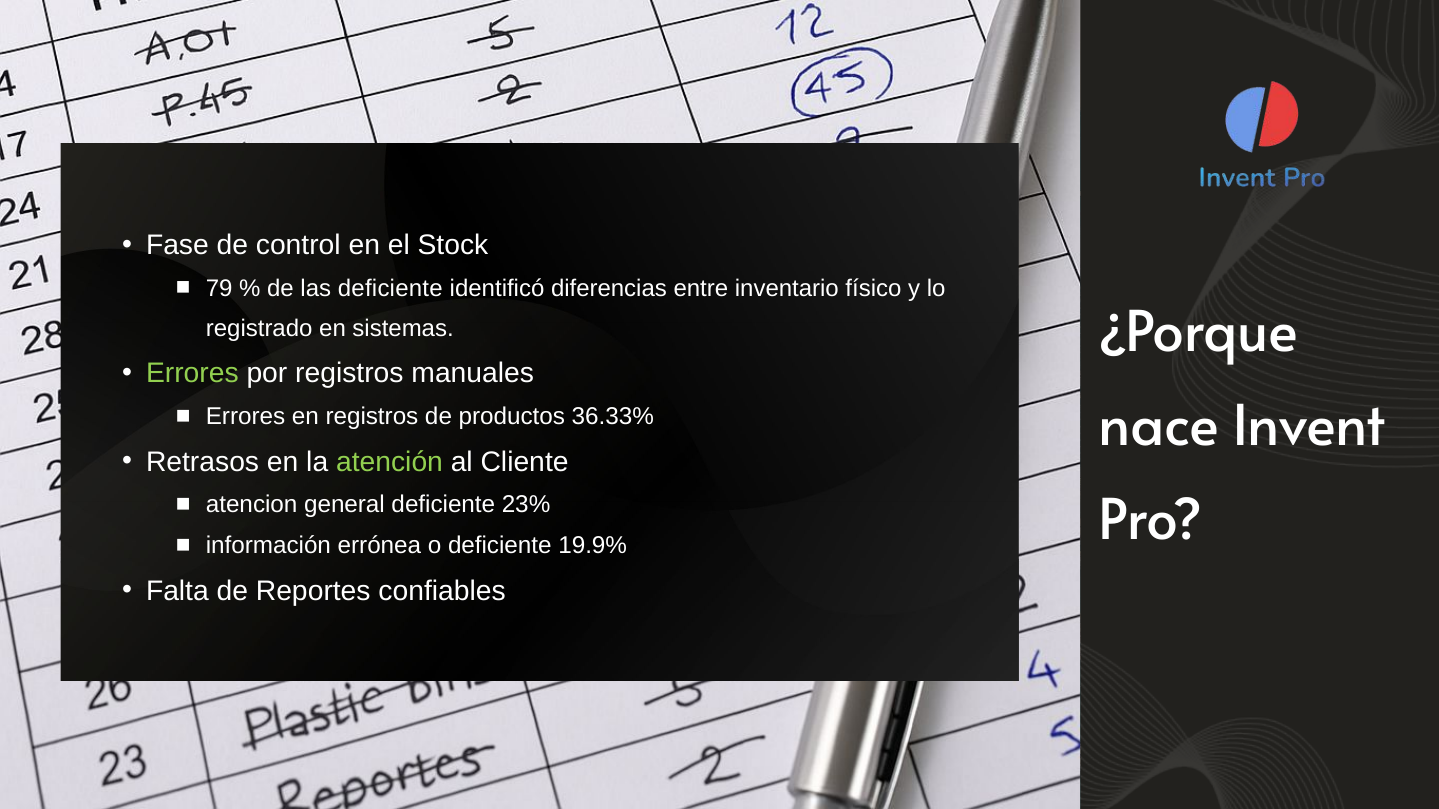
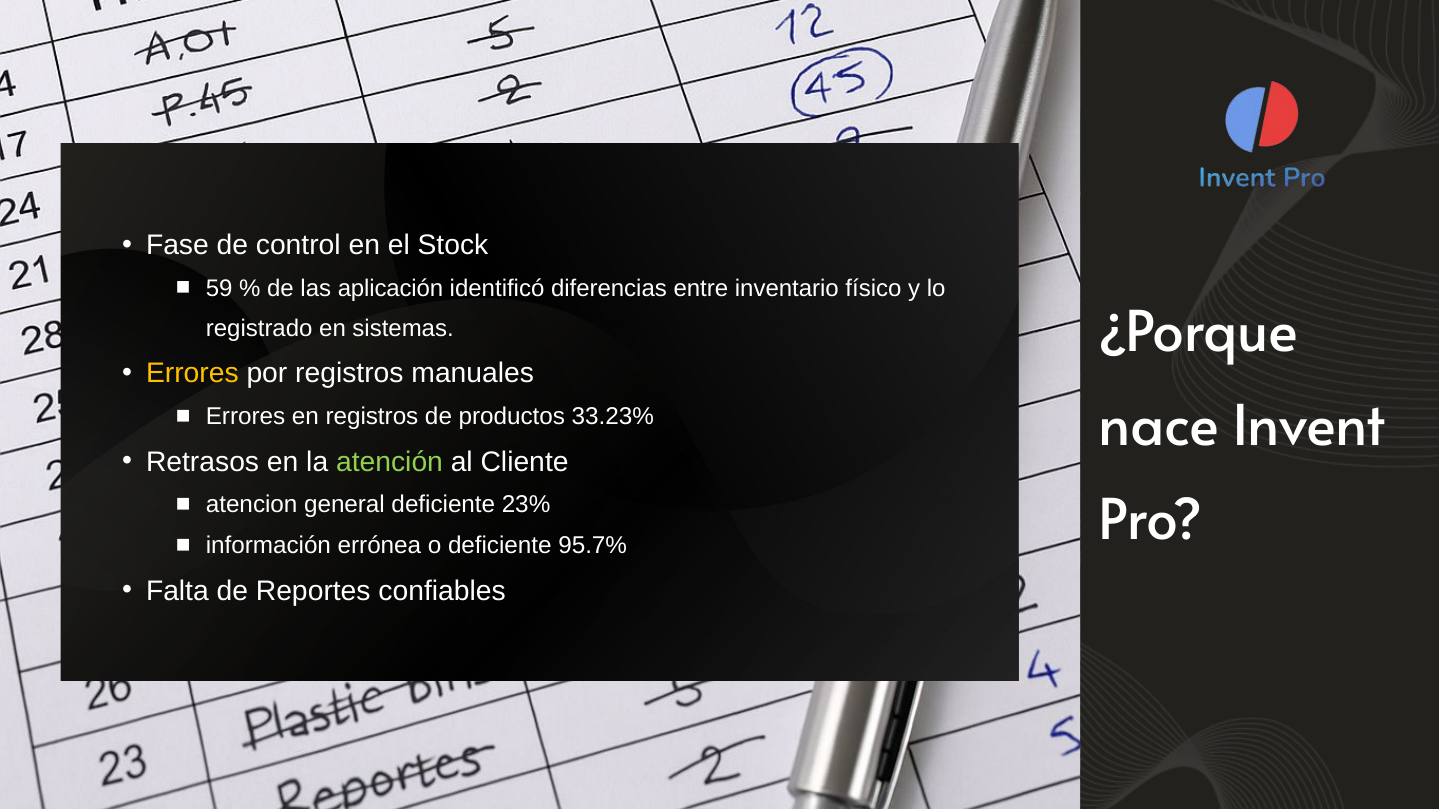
79: 79 -> 59
las deficiente: deficiente -> aplicación
Errores at (192, 374) colour: light green -> yellow
36.33%: 36.33% -> 33.23%
19.9%: 19.9% -> 95.7%
